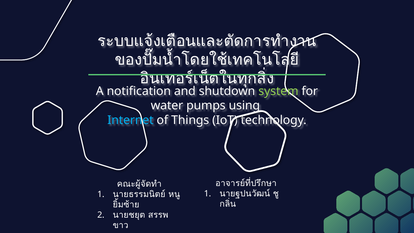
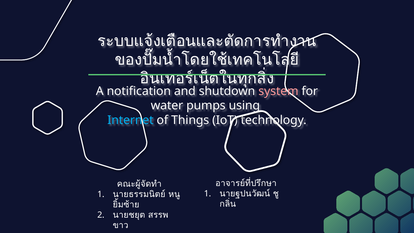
system colour: light green -> pink
